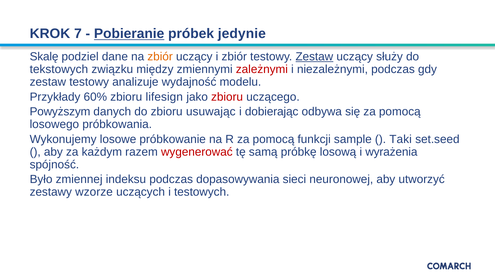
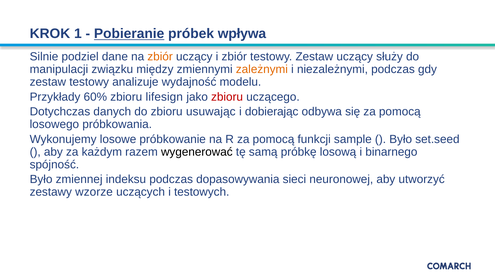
7: 7 -> 1
jedynie: jedynie -> wpływa
Skalę: Skalę -> Silnie
Zestaw at (314, 57) underline: present -> none
tekstowych: tekstowych -> manipulacji
zależnymi colour: red -> orange
Powyższym: Powyższym -> Dotychczas
Taki at (401, 139): Taki -> Było
wygenerować colour: red -> black
wyrażenia: wyrażenia -> binarnego
